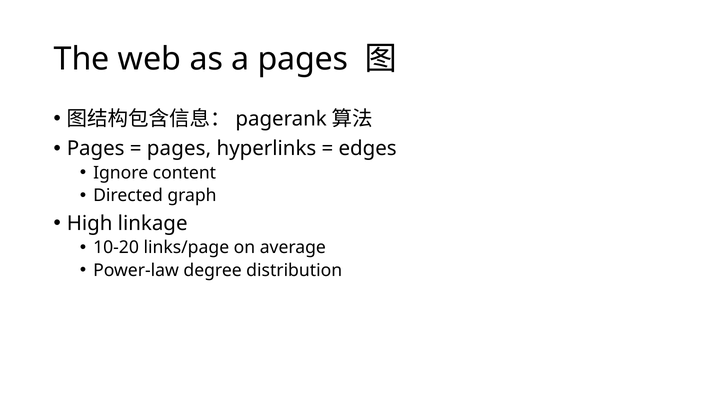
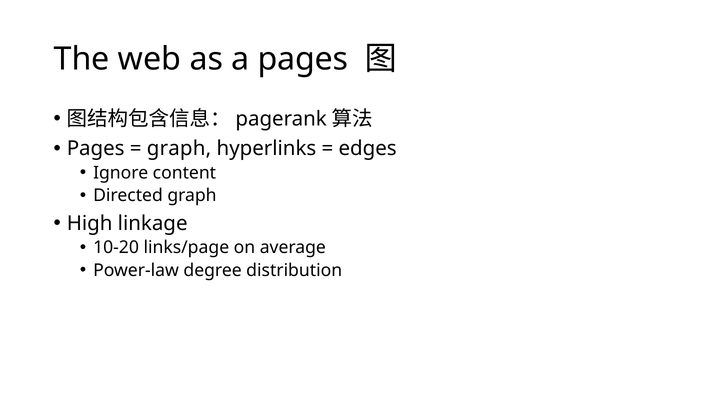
pages at (179, 148): pages -> graph
